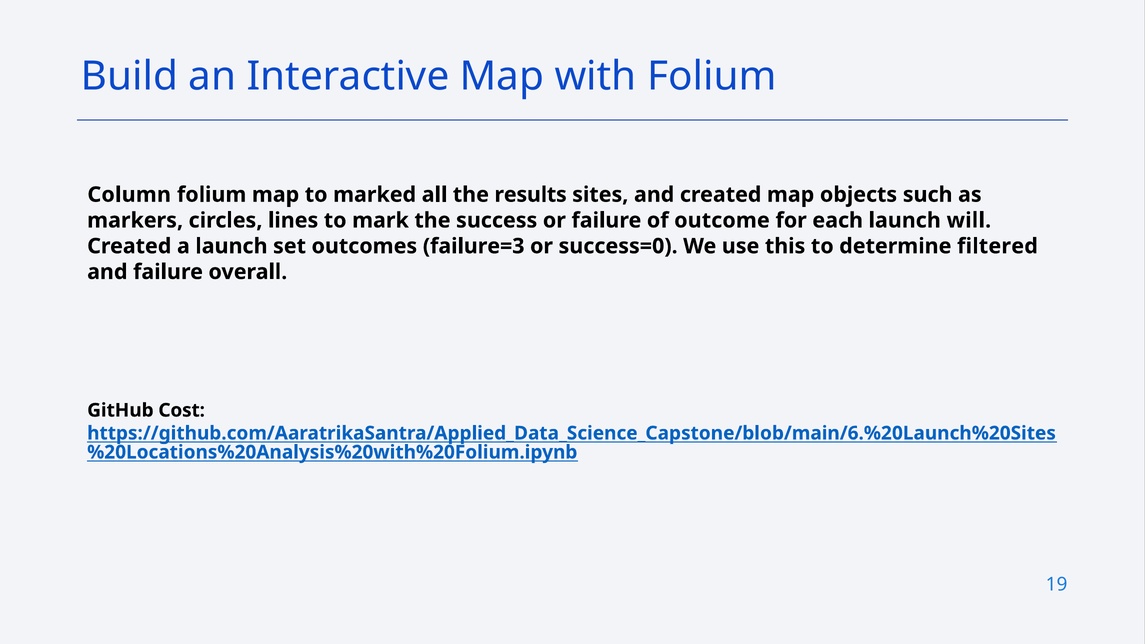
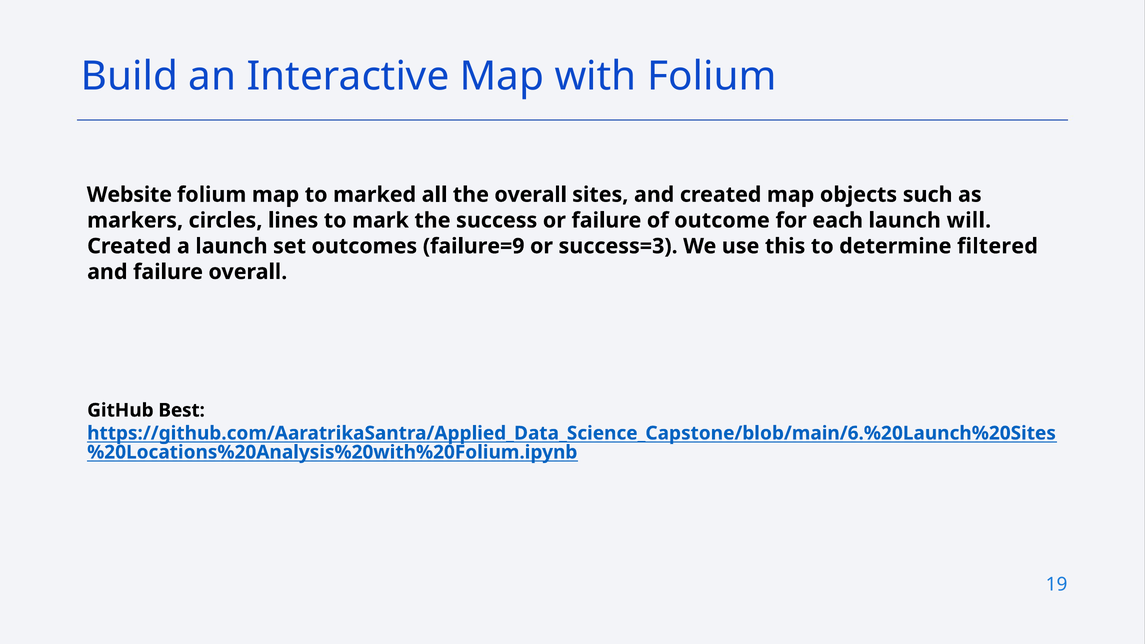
Column: Column -> Website
the results: results -> overall
failure=3: failure=3 -> failure=9
success=0: success=0 -> success=3
Cost: Cost -> Best
